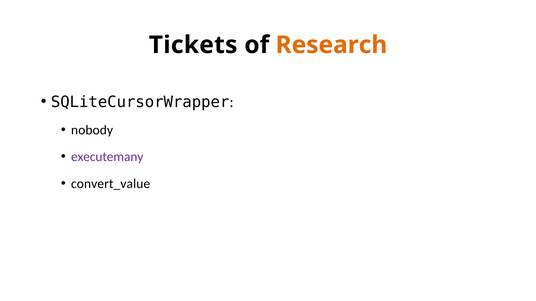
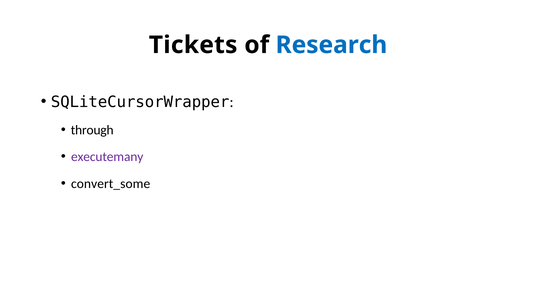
Research colour: orange -> blue
nobody: nobody -> through
convert_value: convert_value -> convert_some
